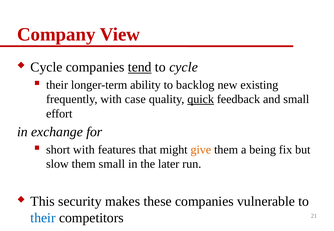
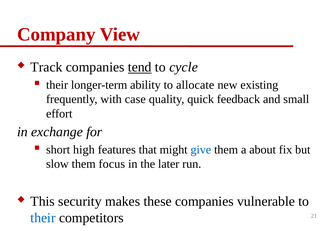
Cycle at (46, 67): Cycle -> Track
backlog: backlog -> allocate
quick underline: present -> none
short with: with -> high
give colour: orange -> blue
being: being -> about
them small: small -> focus
